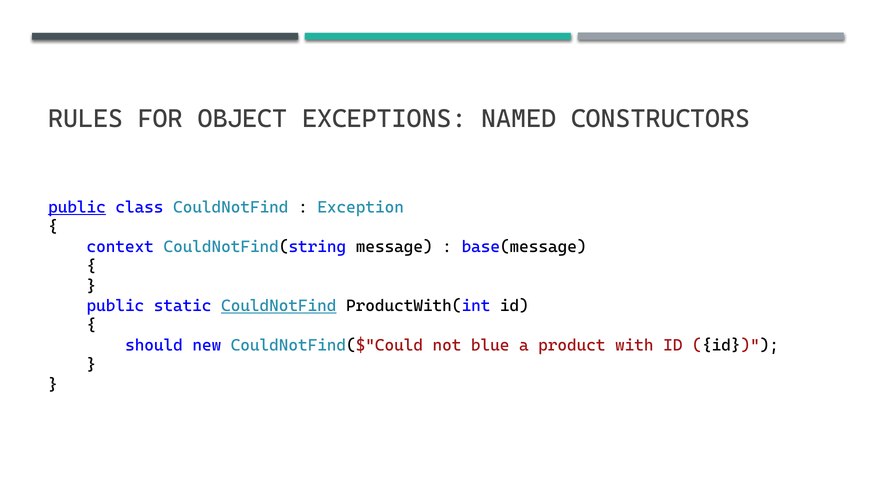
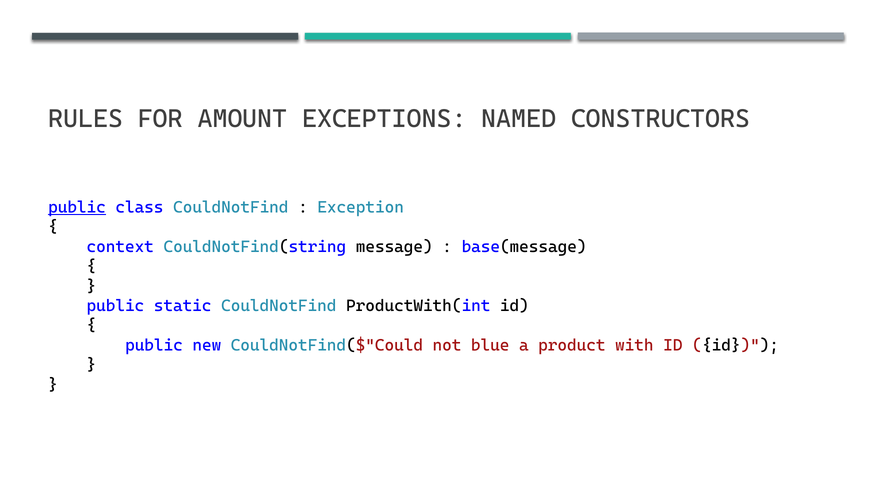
OBJECT: OBJECT -> AMOUNT
CouldNotFind at (279, 306) underline: present -> none
should at (154, 345): should -> public
